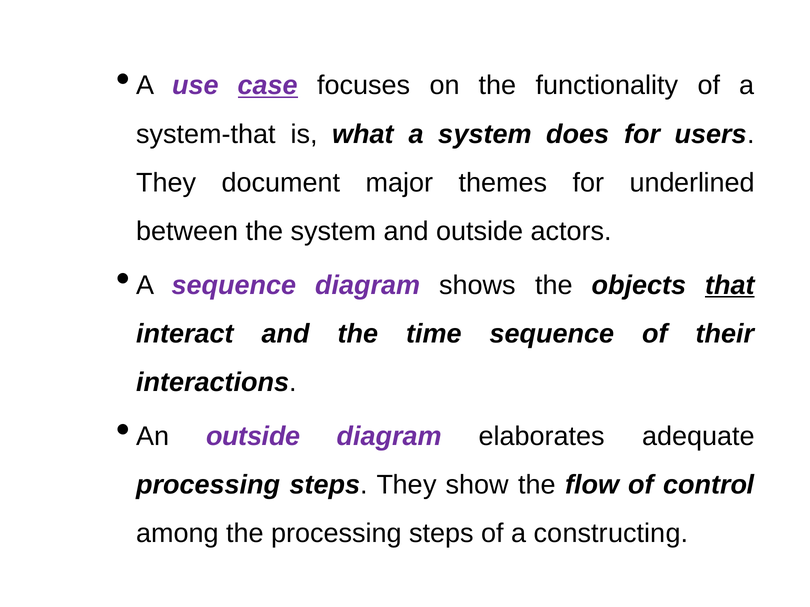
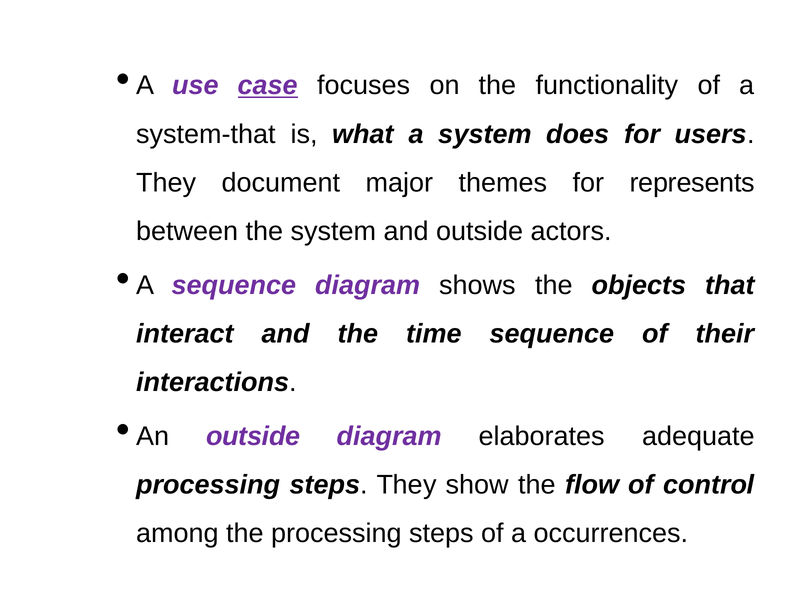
underlined: underlined -> represents
that underline: present -> none
constructing: constructing -> occurrences
